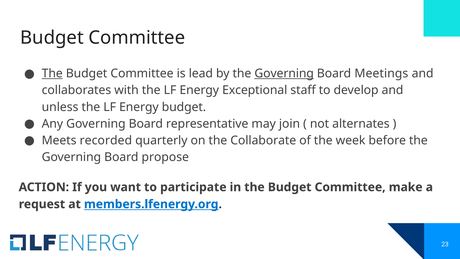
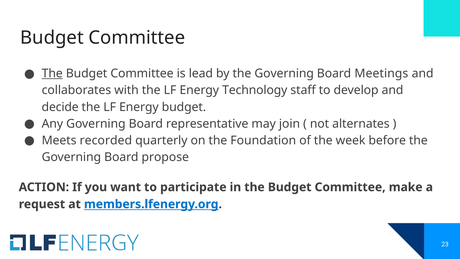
Governing at (284, 73) underline: present -> none
Exceptional: Exceptional -> Technology
unless: unless -> decide
Collaborate: Collaborate -> Foundation
